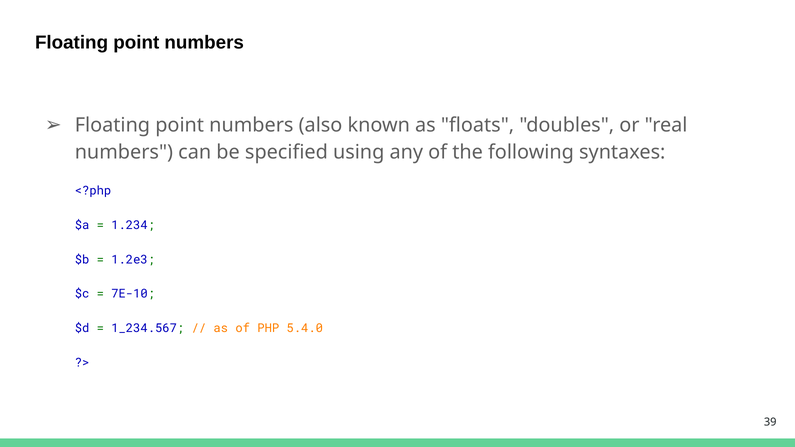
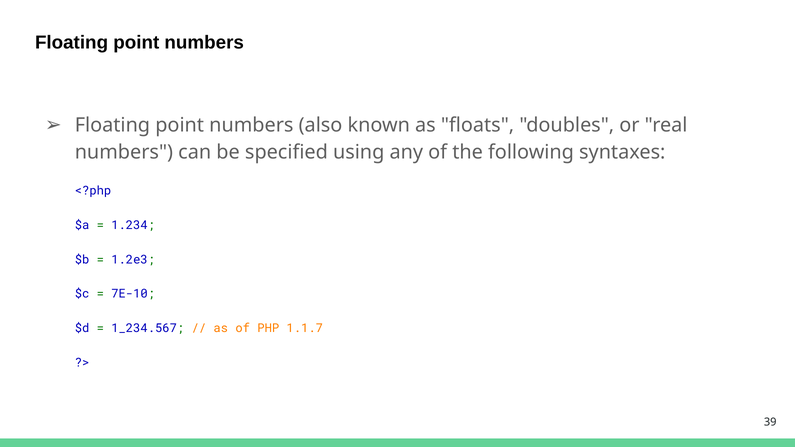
5.4.0: 5.4.0 -> 1.1.7
